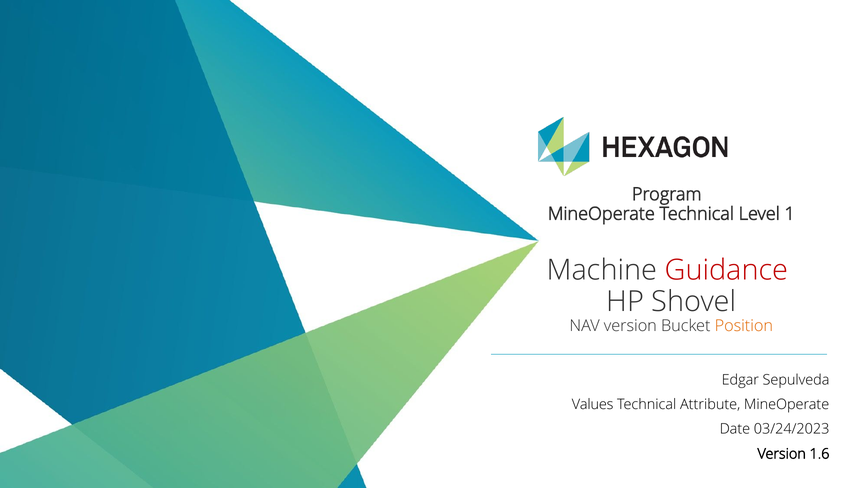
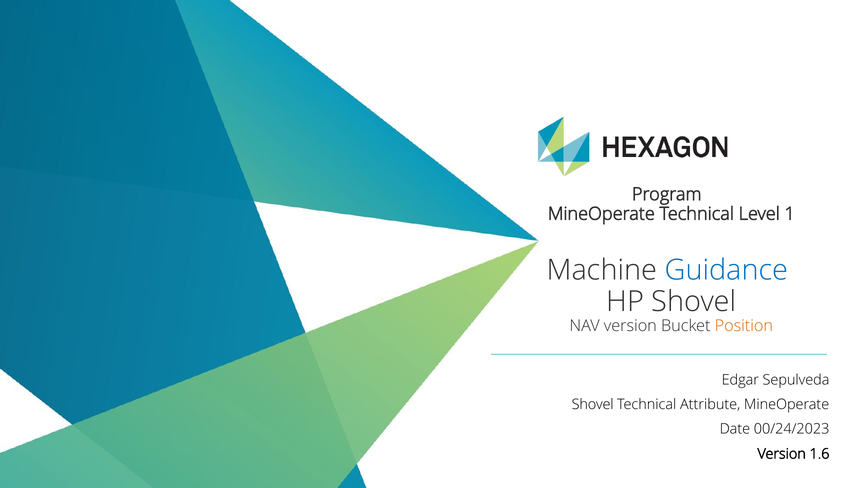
Guidance colour: red -> blue
Values at (593, 404): Values -> Shovel
03/24/2023: 03/24/2023 -> 00/24/2023
